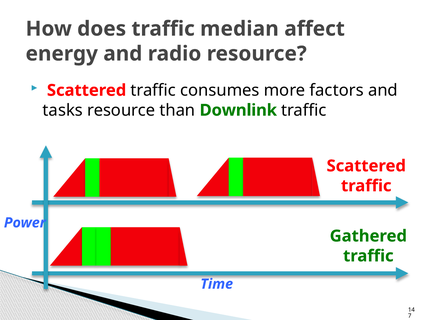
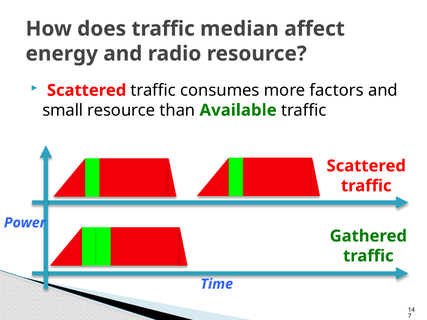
tasks: tasks -> small
Downlink: Downlink -> Available
